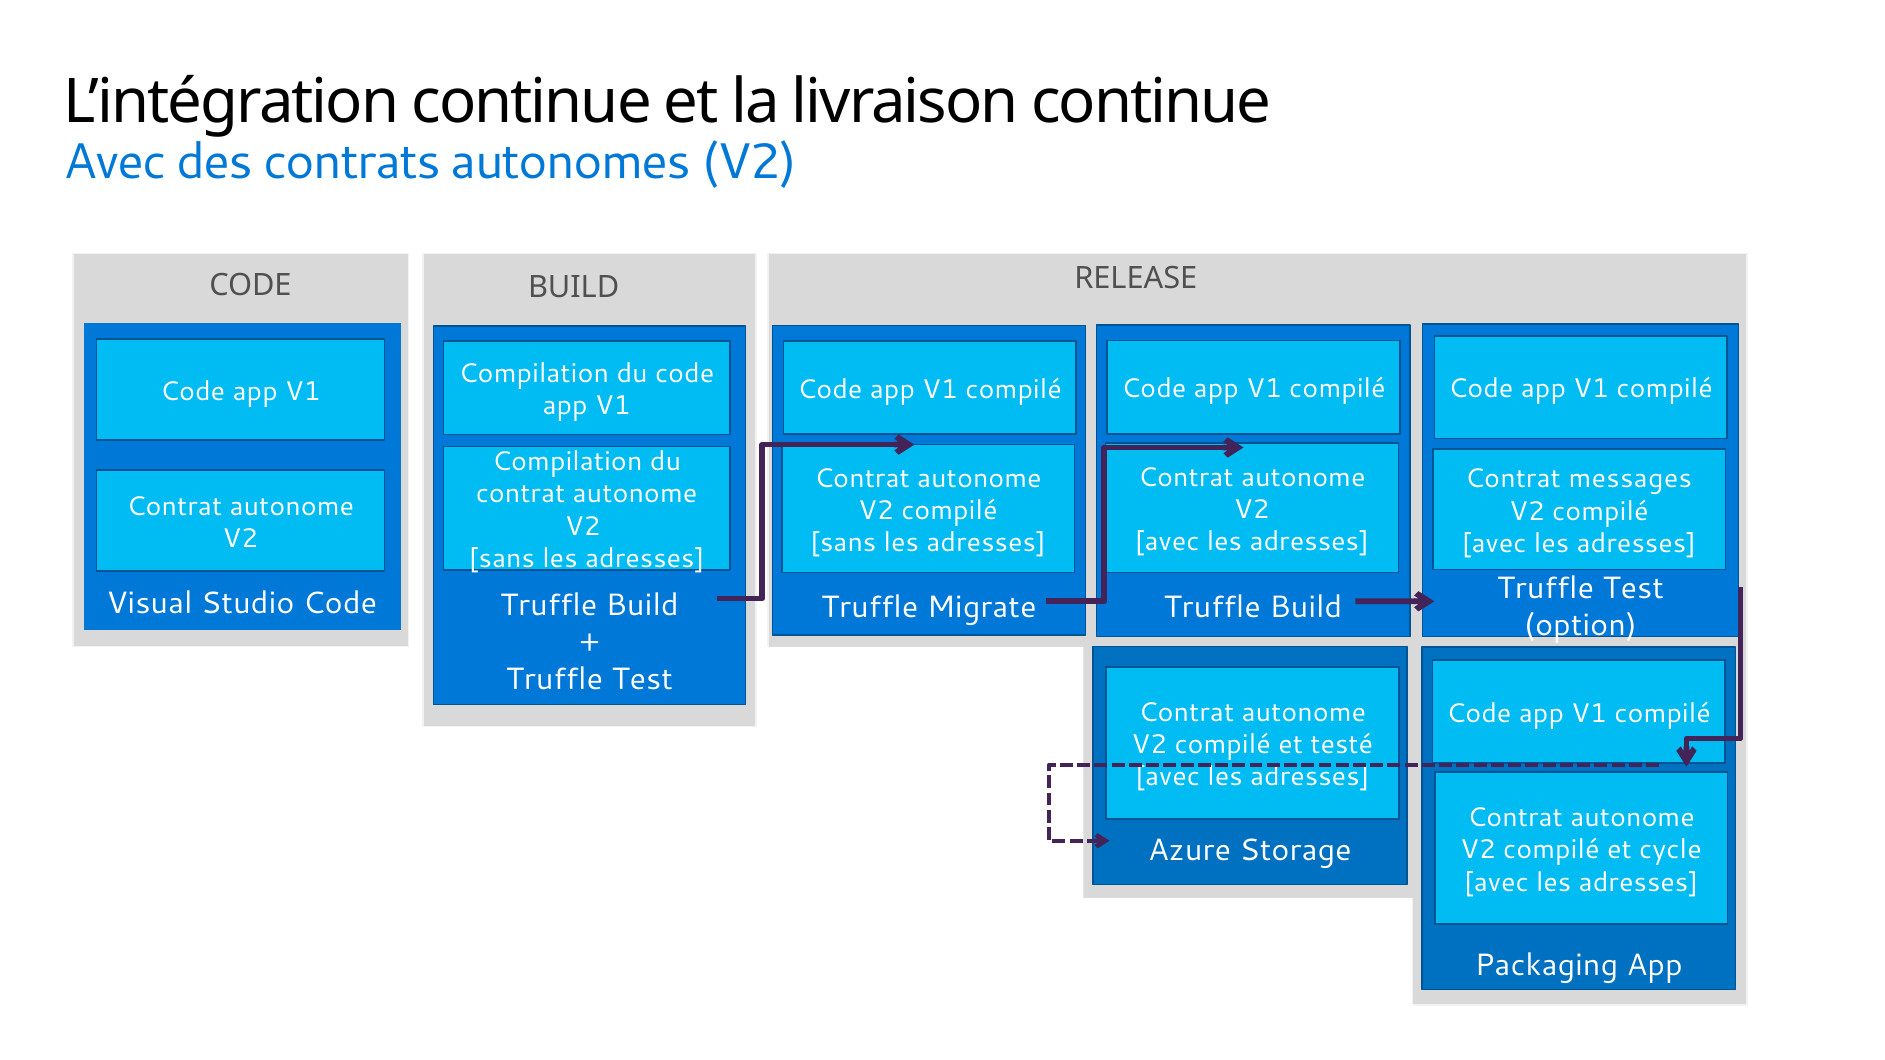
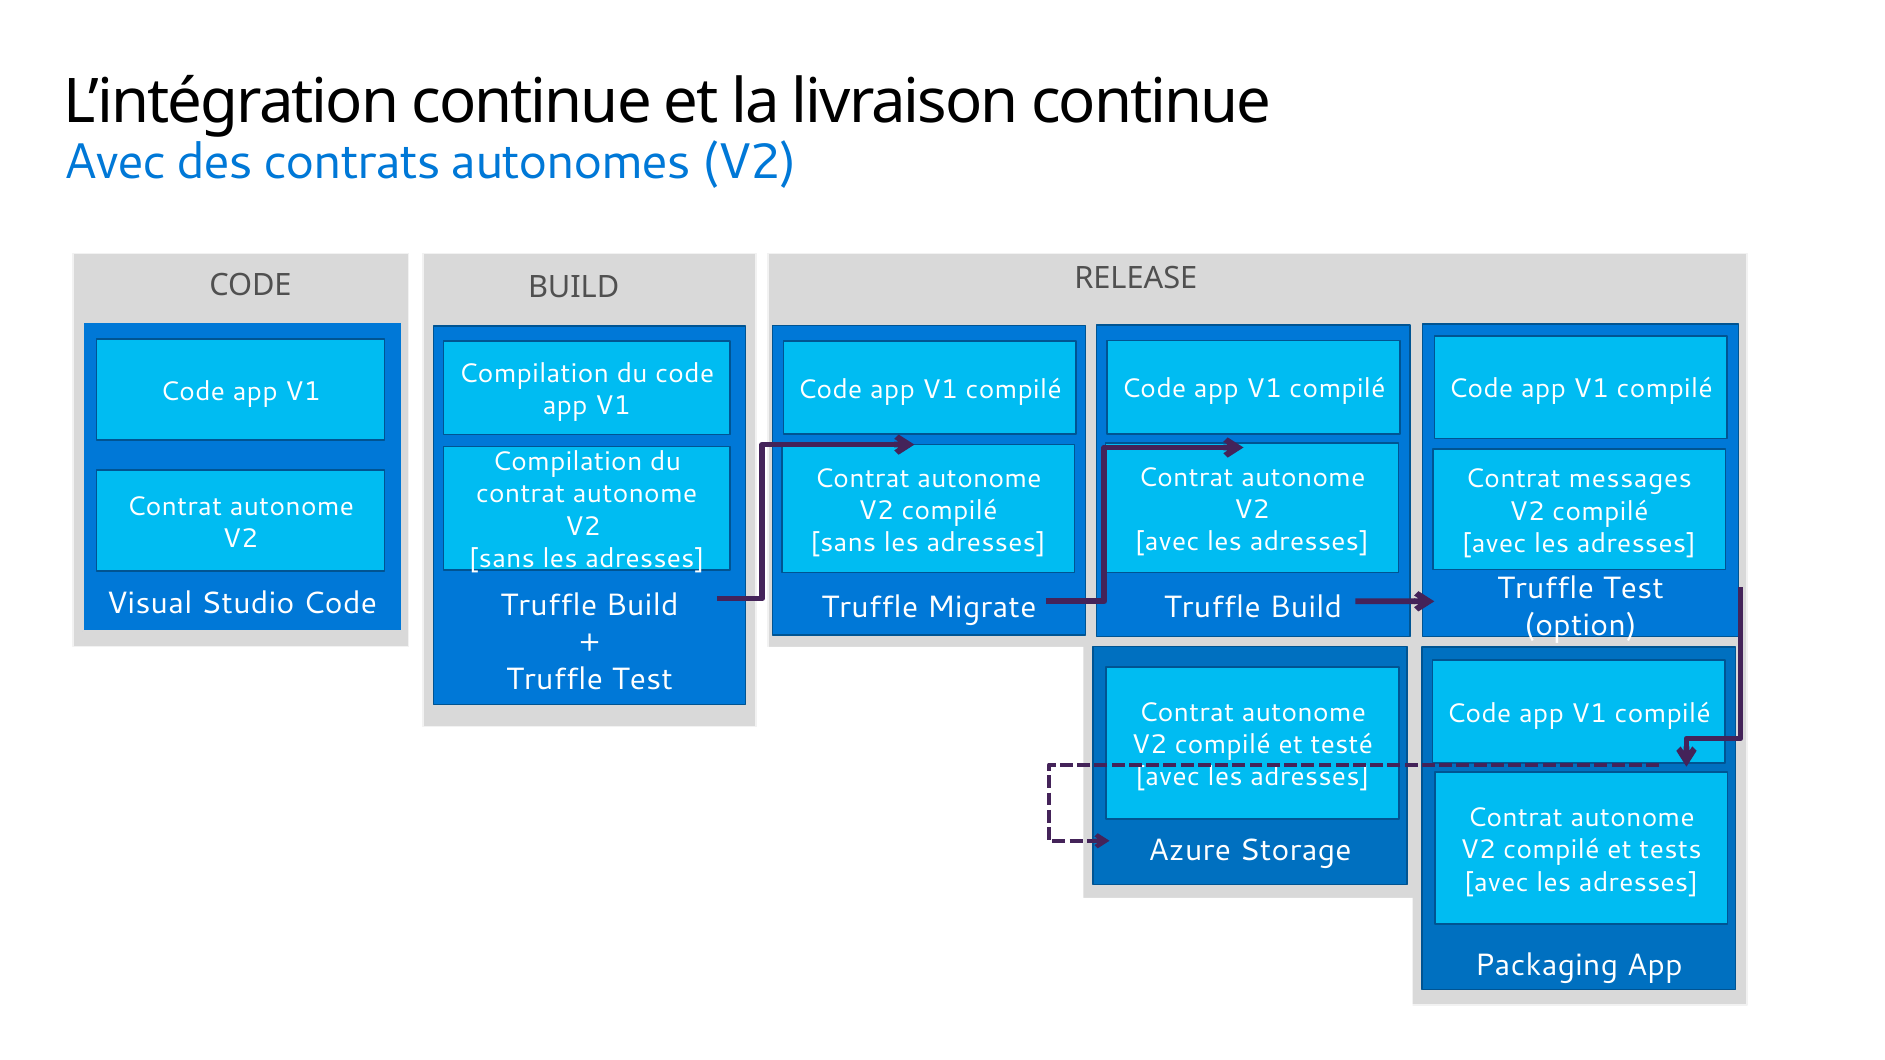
cycle: cycle -> tests
